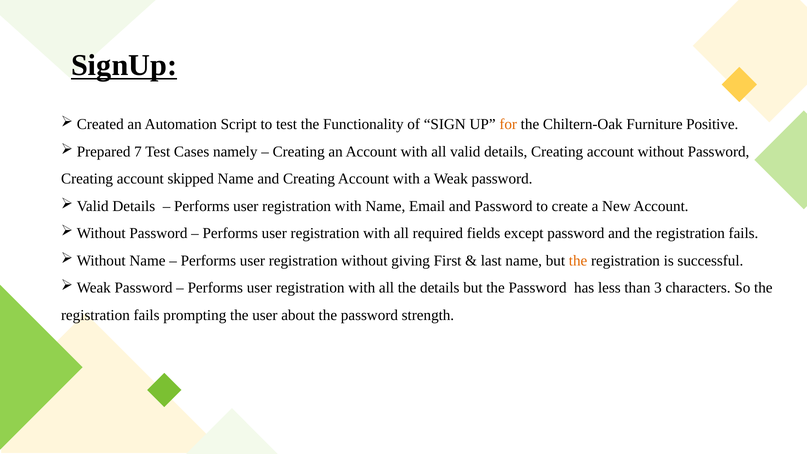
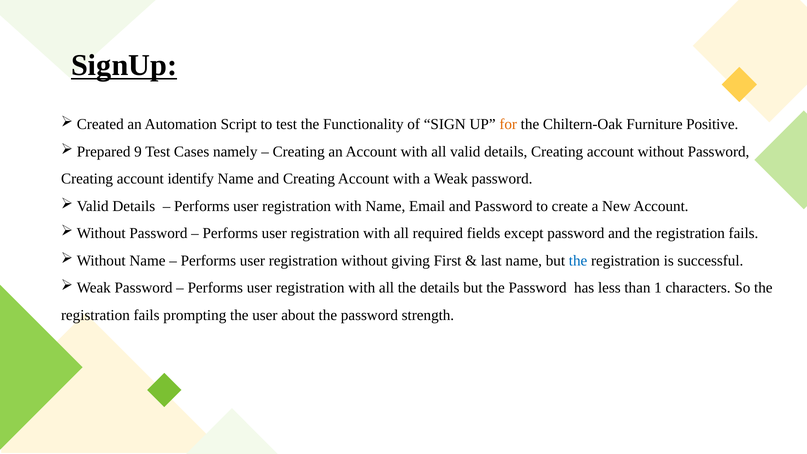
7: 7 -> 9
skipped: skipped -> identify
the at (578, 261) colour: orange -> blue
3: 3 -> 1
